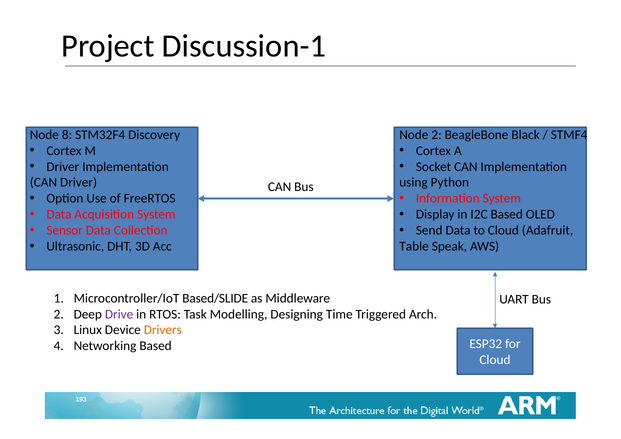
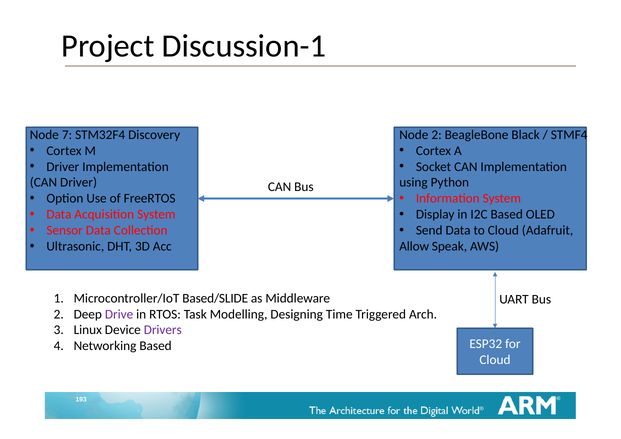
8: 8 -> 7
Table: Table -> Allow
Drivers colour: orange -> purple
